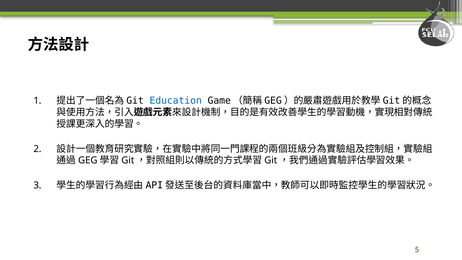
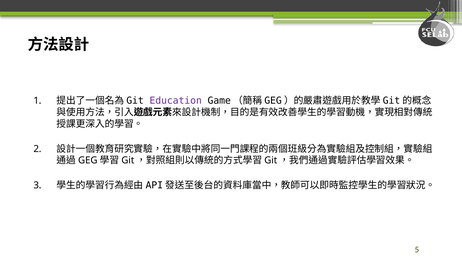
Education colour: blue -> purple
